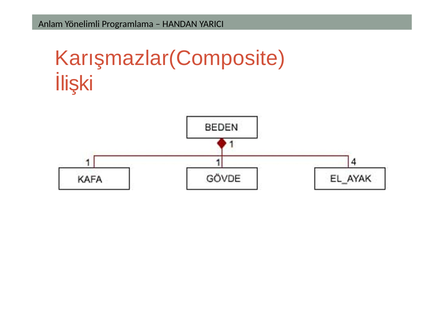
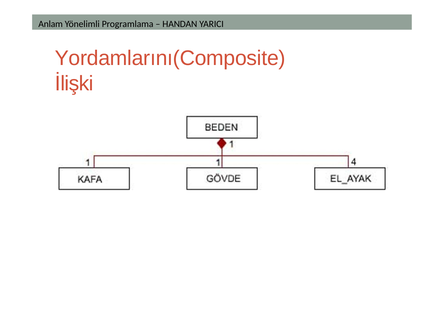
Karışmazlar(Composite: Karışmazlar(Composite -> Yordamlarını(Composite
